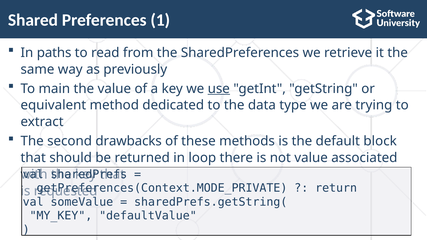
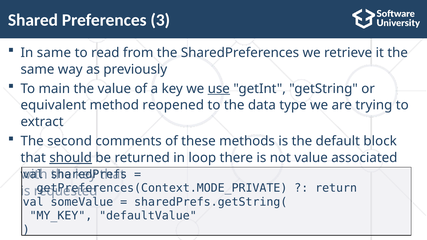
1: 1 -> 3
In paths: paths -> same
dedicated: dedicated -> reopened
drawbacks: drawbacks -> comments
should underline: none -> present
